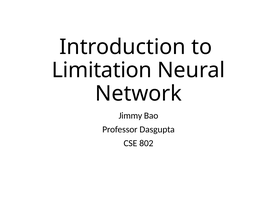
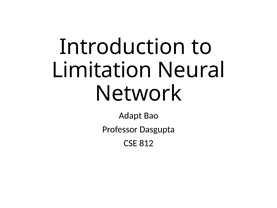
Jimmy: Jimmy -> Adapt
802: 802 -> 812
